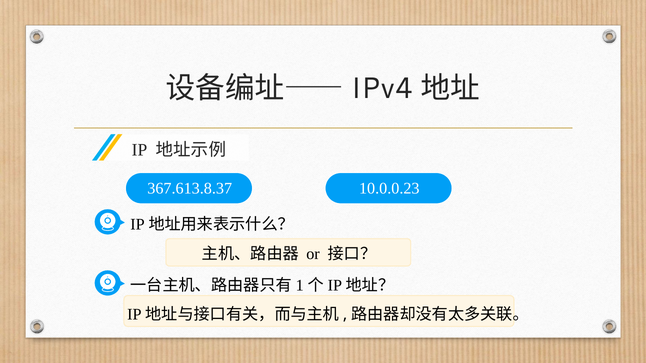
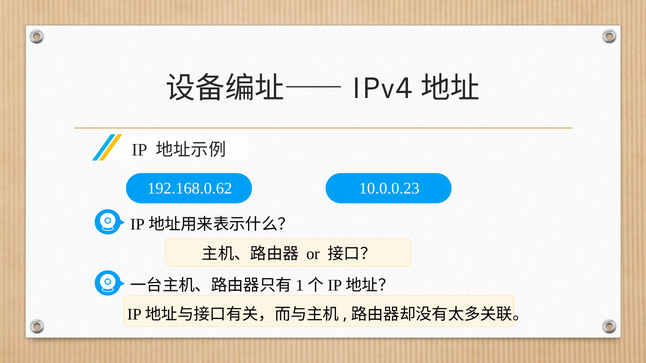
367.613.8.37: 367.613.8.37 -> 192.168.0.62
